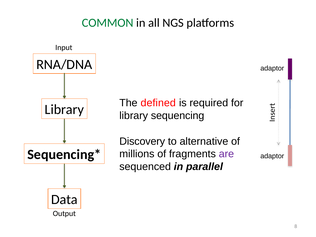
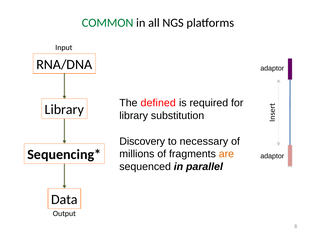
sequencing: sequencing -> substitution
alternative: alternative -> necessary
are colour: purple -> orange
